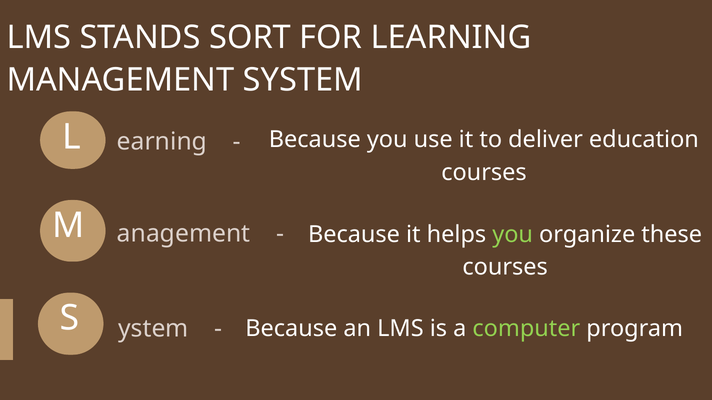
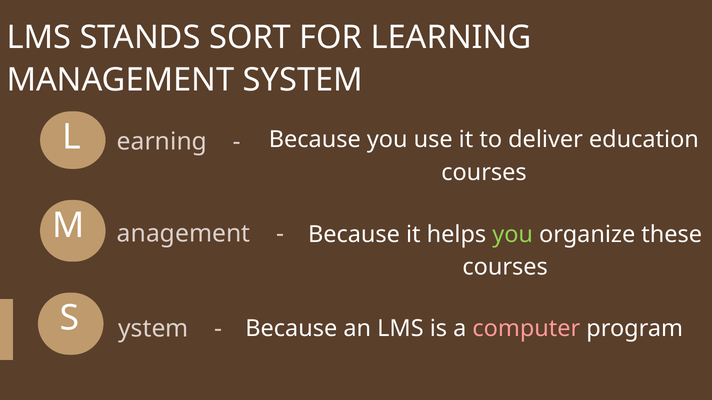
computer colour: light green -> pink
